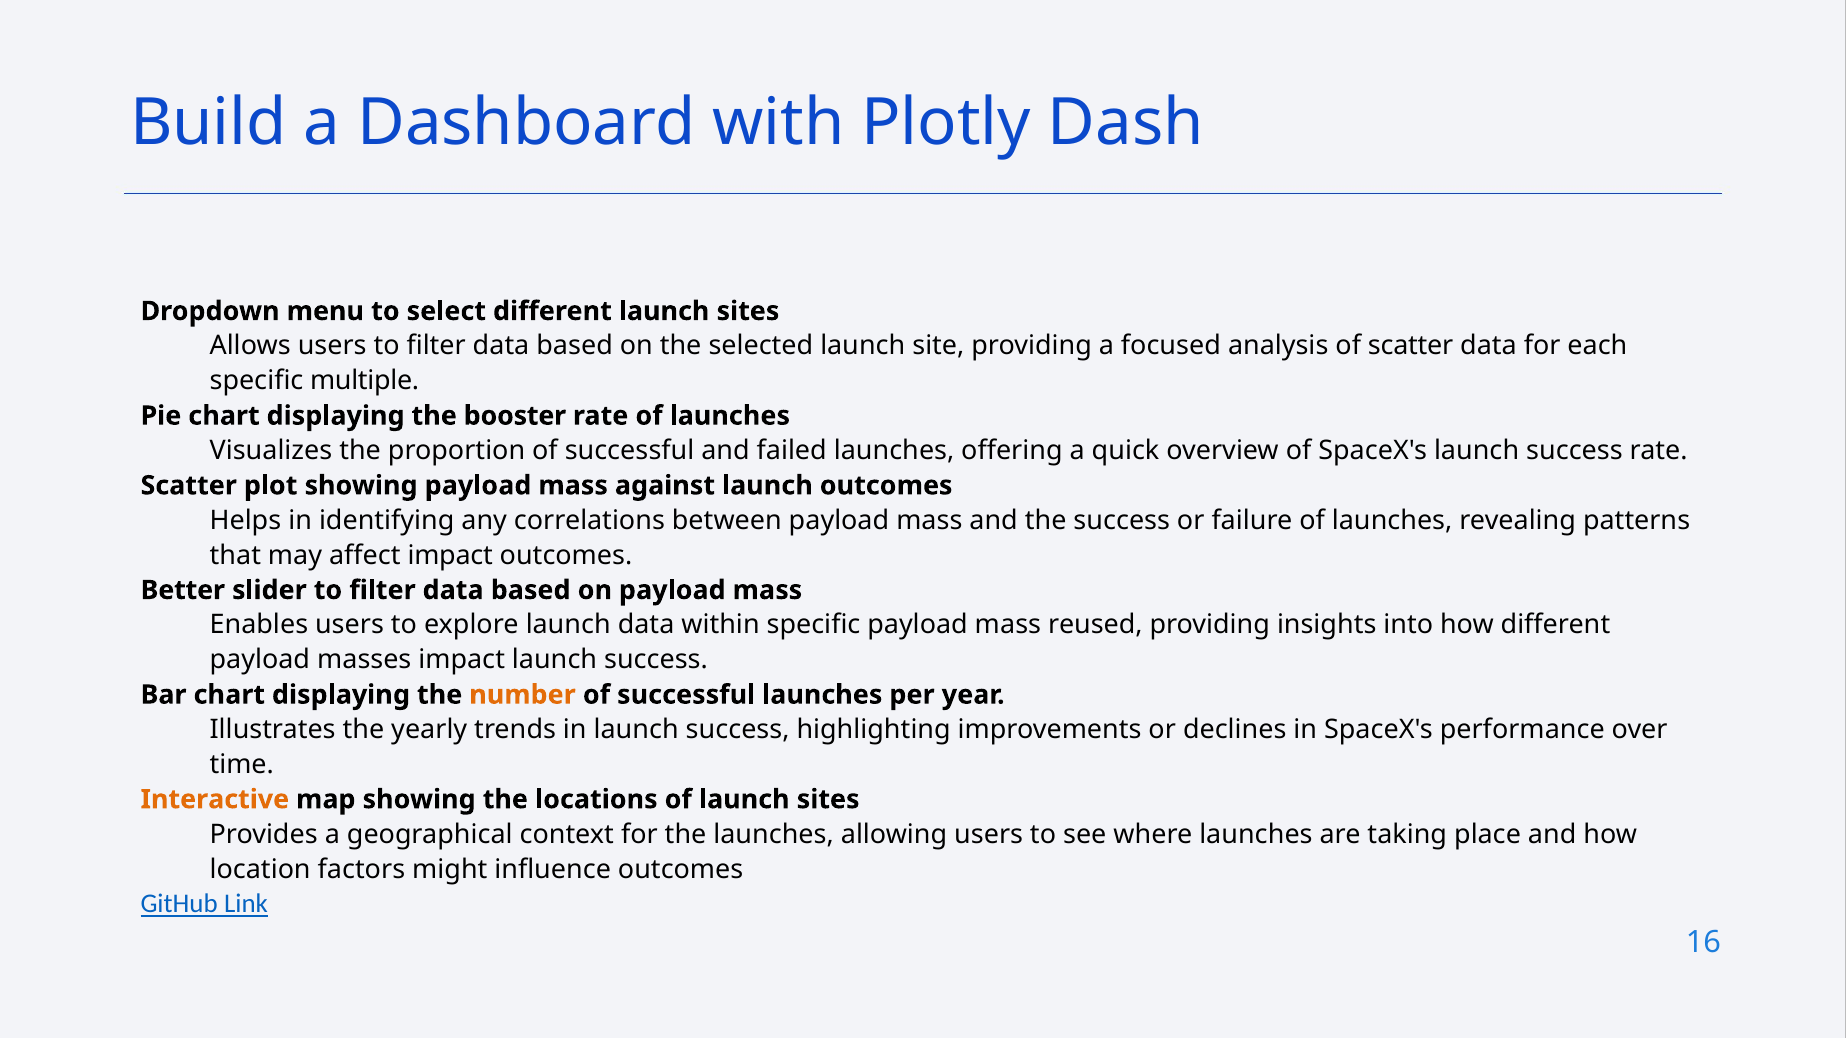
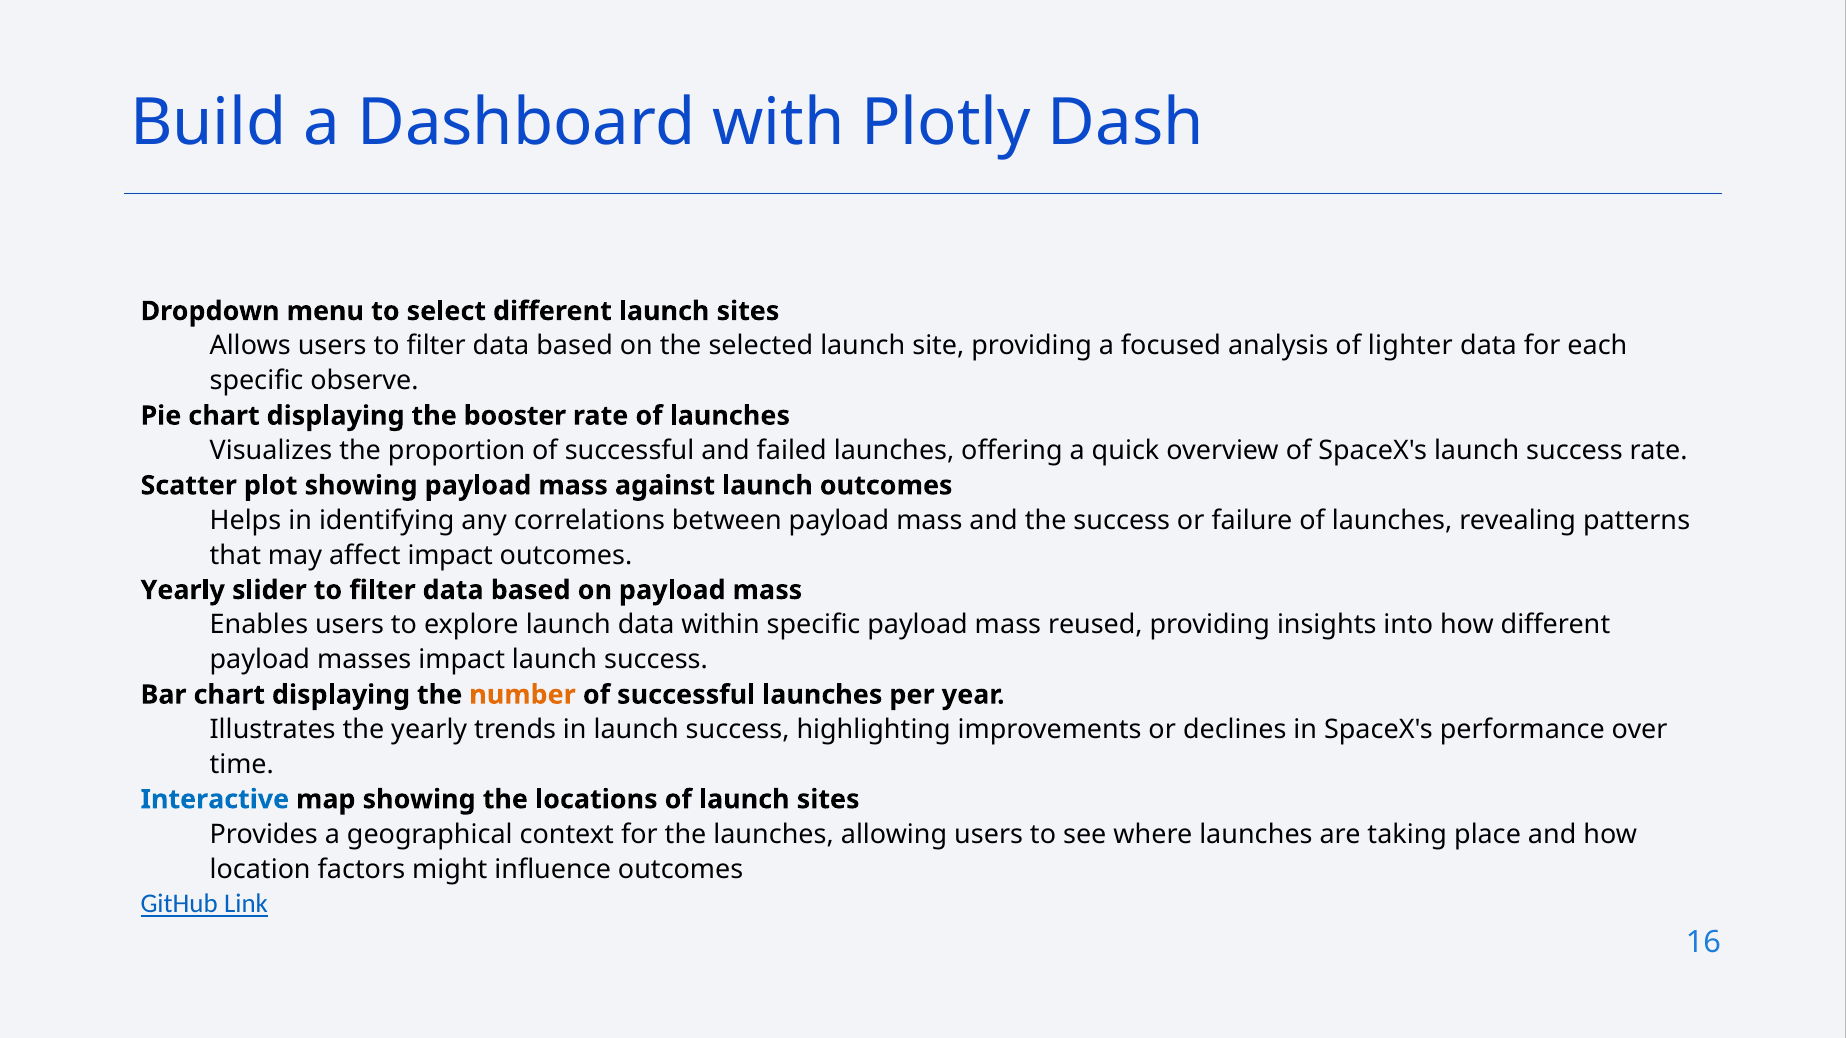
of scatter: scatter -> lighter
multiple: multiple -> observe
Better at (183, 590): Better -> Yearly
Interactive colour: orange -> blue
